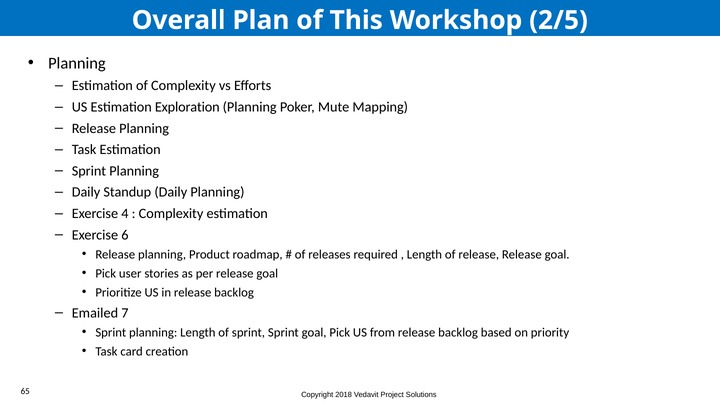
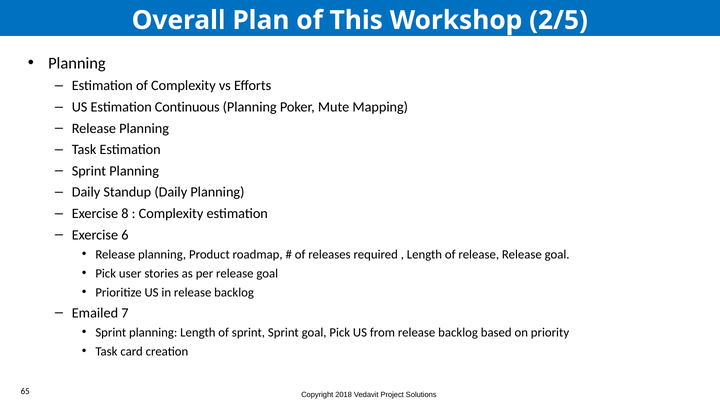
Exploration: Exploration -> Continuous
4: 4 -> 8
